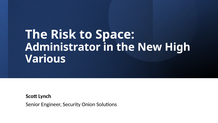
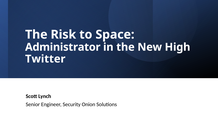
Various: Various -> Twitter
